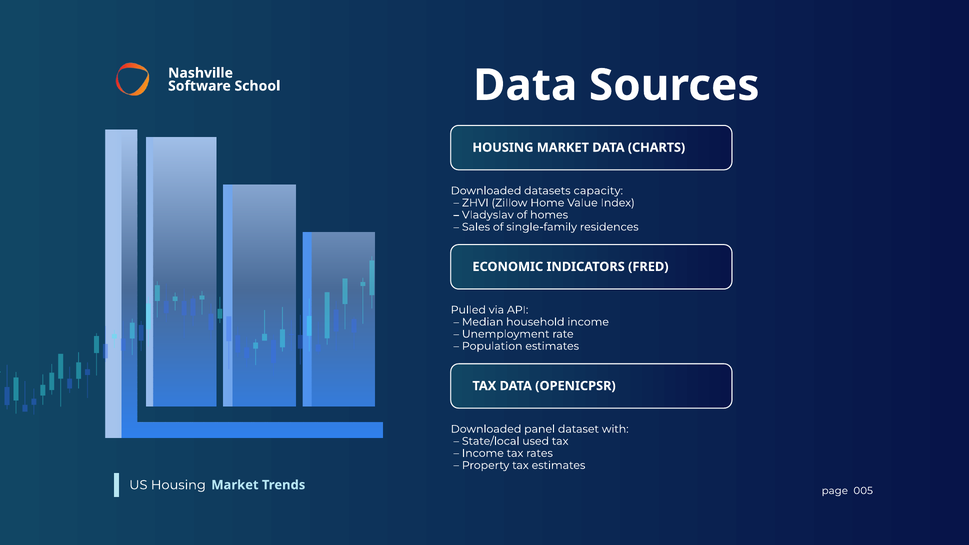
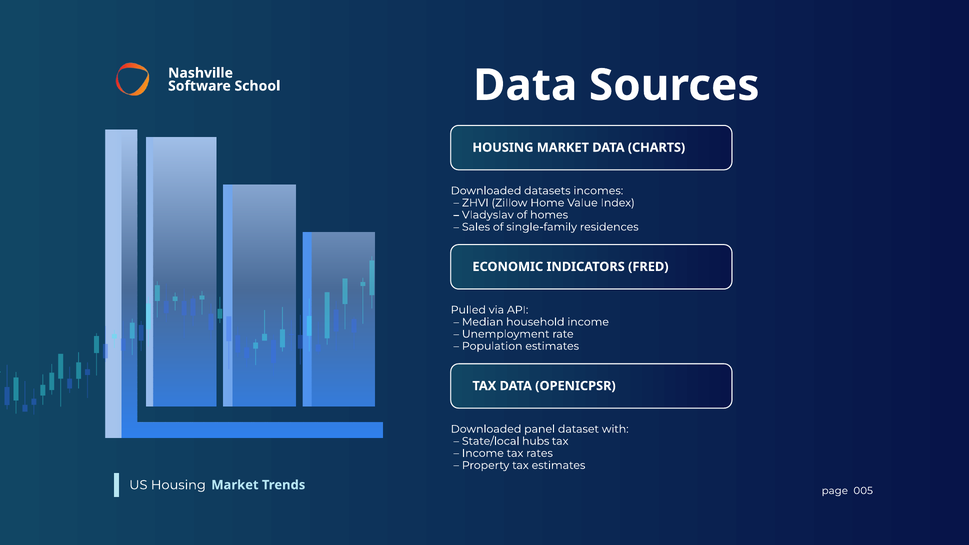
capacity: capacity -> incomes
used: used -> hubs
